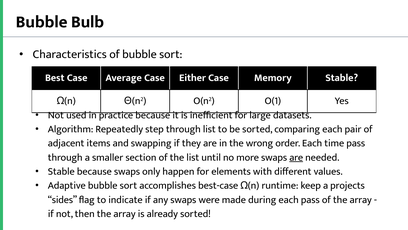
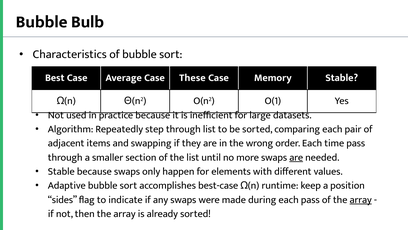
Either: Either -> These
projects: projects -> position
array at (361, 199) underline: none -> present
